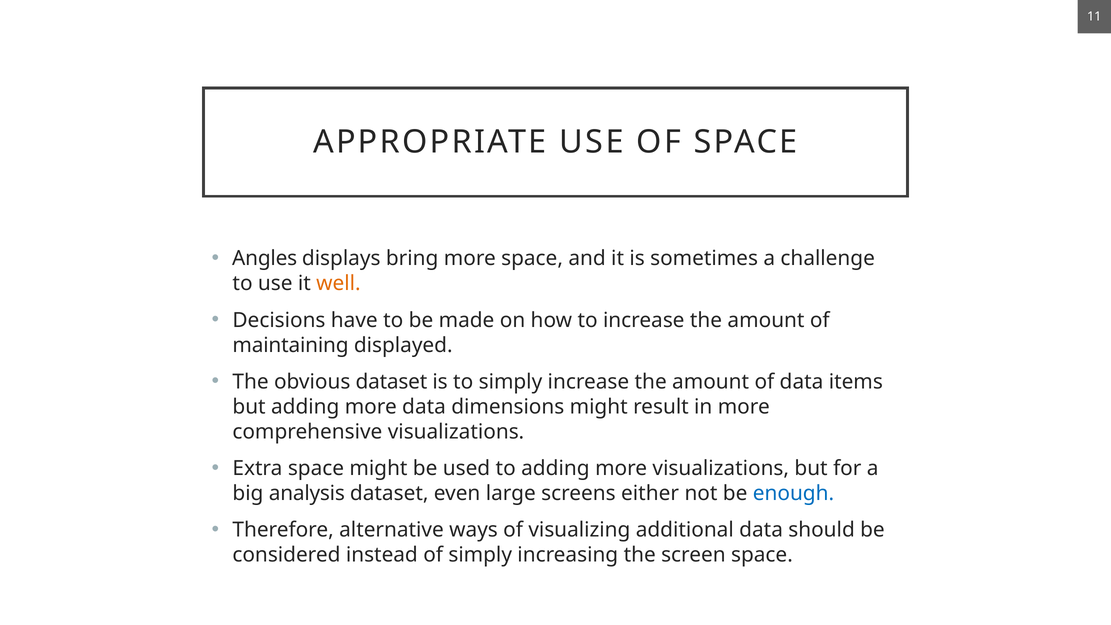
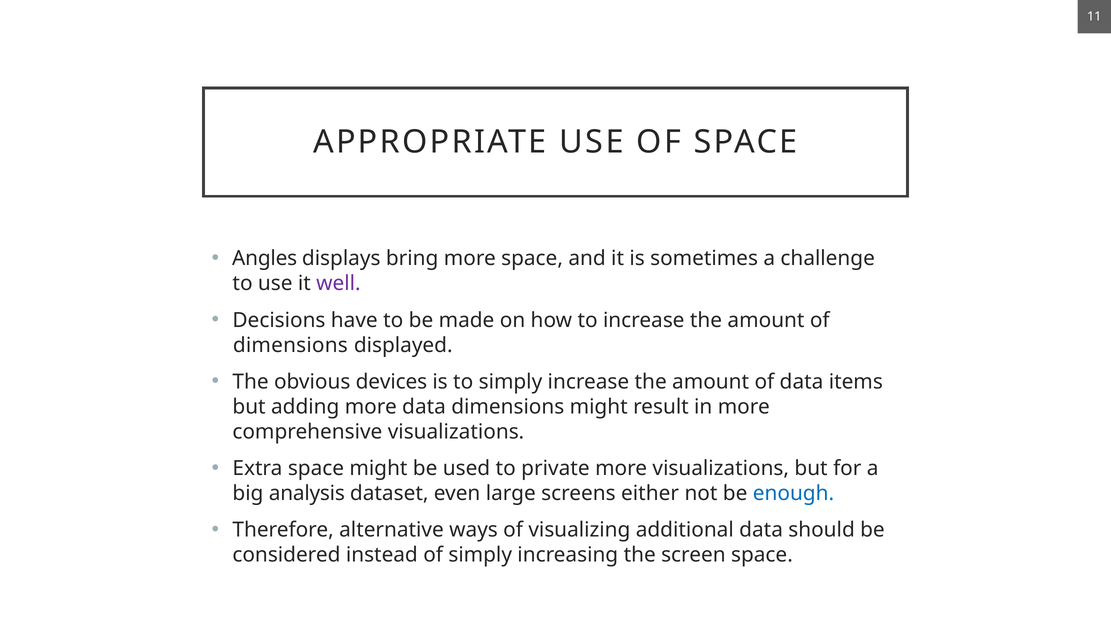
well colour: orange -> purple
maintaining at (291, 345): maintaining -> dimensions
obvious dataset: dataset -> devices
to adding: adding -> private
